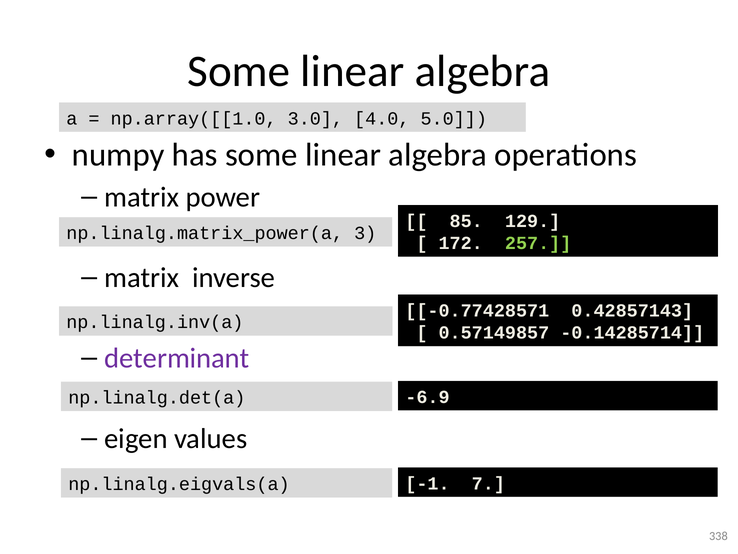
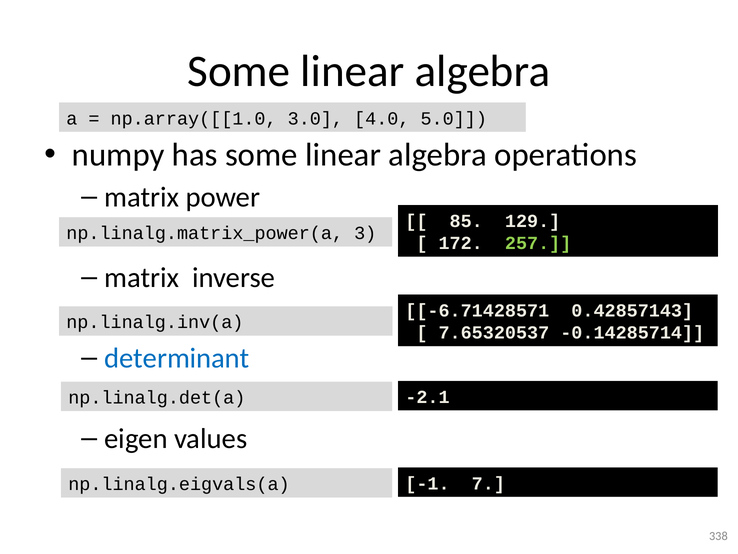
-0.77428571: -0.77428571 -> -6.71428571
0.57149857: 0.57149857 -> 7.65320537
determinant colour: purple -> blue
-6.9: -6.9 -> -2.1
